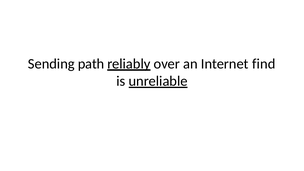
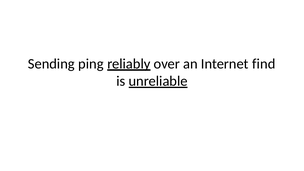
path: path -> ping
